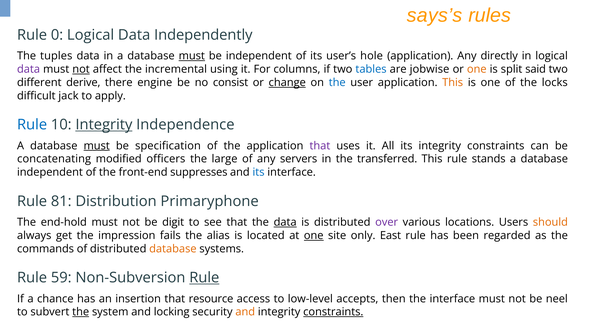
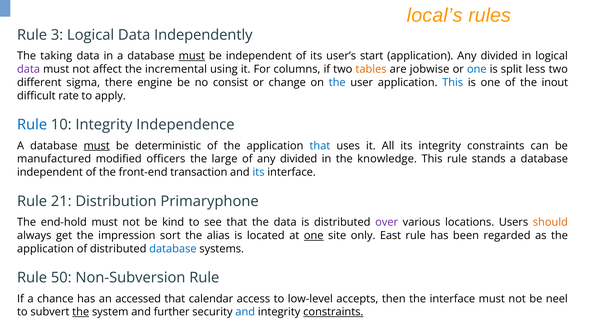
says’s: says’s -> local’s
0: 0 -> 3
tuples: tuples -> taking
hole: hole -> start
application Any directly: directly -> divided
not at (81, 69) underline: present -> none
tables colour: blue -> orange
one at (477, 69) colour: orange -> blue
said: said -> less
derive: derive -> sigma
change underline: present -> none
This at (453, 83) colour: orange -> blue
locks: locks -> inout
jack: jack -> rate
Integrity at (104, 125) underline: present -> none
specification: specification -> deterministic
that at (320, 146) colour: purple -> blue
concatenating: concatenating -> manufactured
of any servers: servers -> divided
transferred: transferred -> knowledge
suppresses: suppresses -> transaction
81: 81 -> 21
digit: digit -> kind
data at (285, 222) underline: present -> none
fails: fails -> sort
commands at (46, 249): commands -> application
database at (173, 249) colour: orange -> blue
59: 59 -> 50
Rule at (204, 278) underline: present -> none
insertion: insertion -> accessed
resource: resource -> calendar
locking: locking -> further
and at (245, 312) colour: orange -> blue
